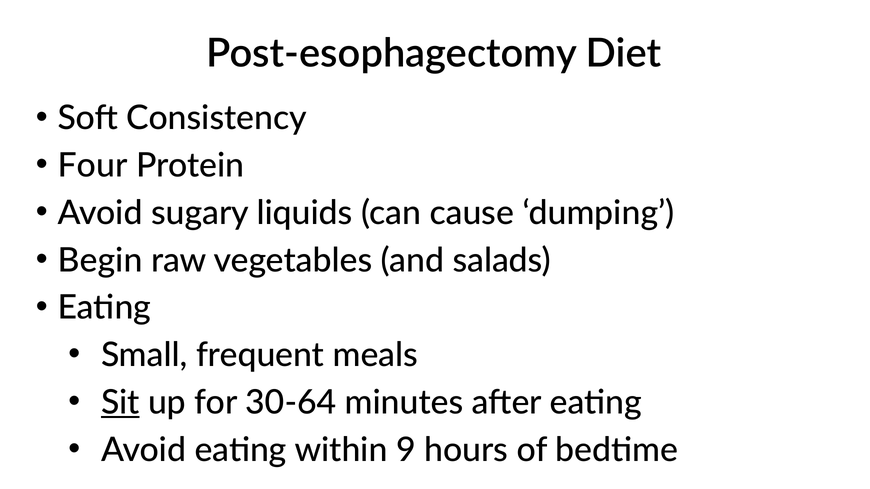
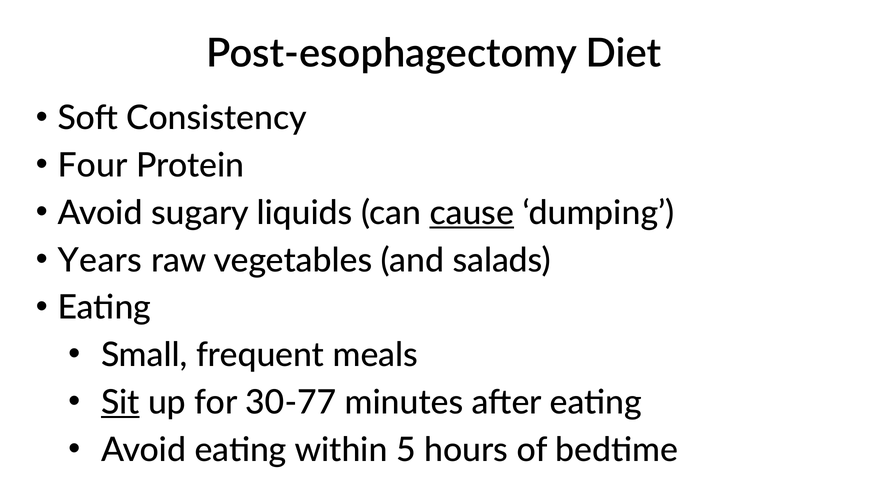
cause underline: none -> present
Begin: Begin -> Years
30-64: 30-64 -> 30-77
9: 9 -> 5
